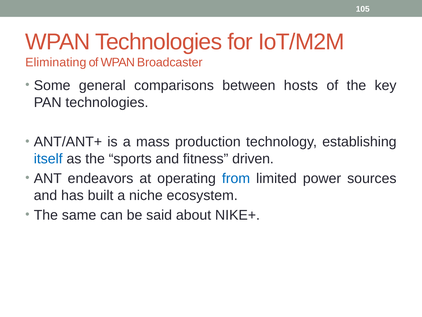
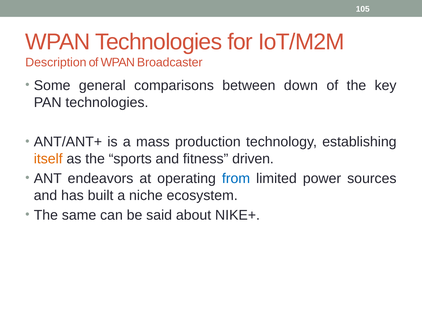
Eliminating: Eliminating -> Description
hosts: hosts -> down
itself colour: blue -> orange
